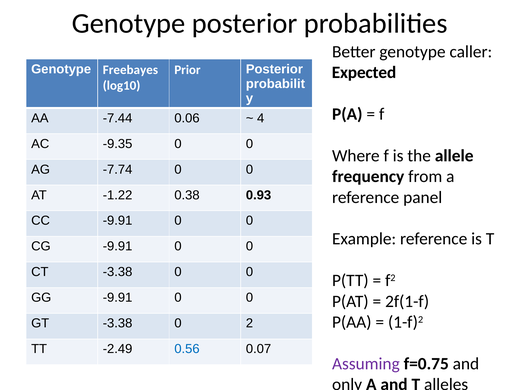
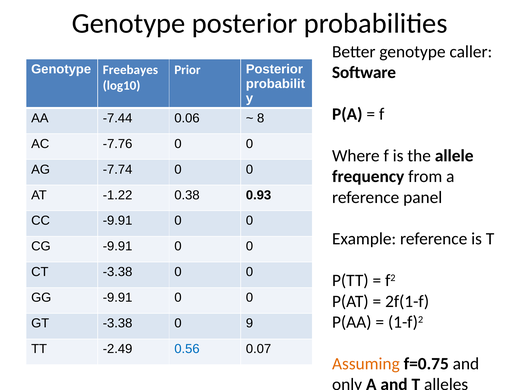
Expected: Expected -> Software
4: 4 -> 8
-9.35: -9.35 -> -7.76
2: 2 -> 9
Assuming colour: purple -> orange
